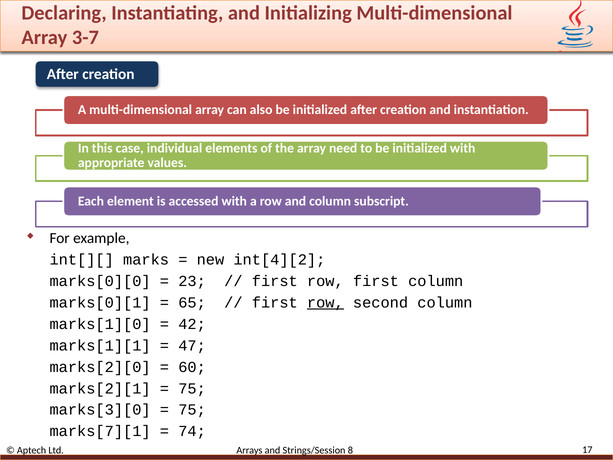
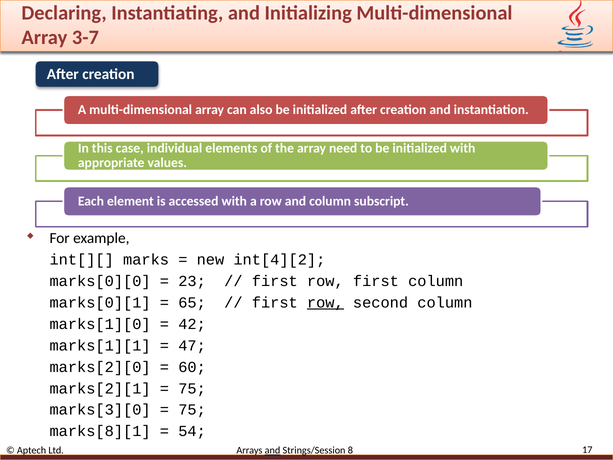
marks[7][1: marks[7][1 -> marks[8][1
74: 74 -> 54
and at (273, 450) underline: none -> present
